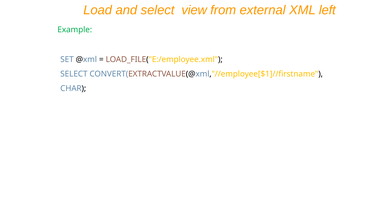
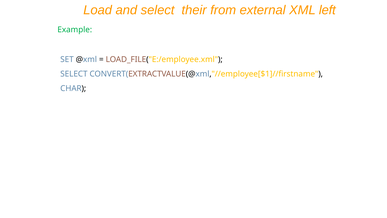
view: view -> their
